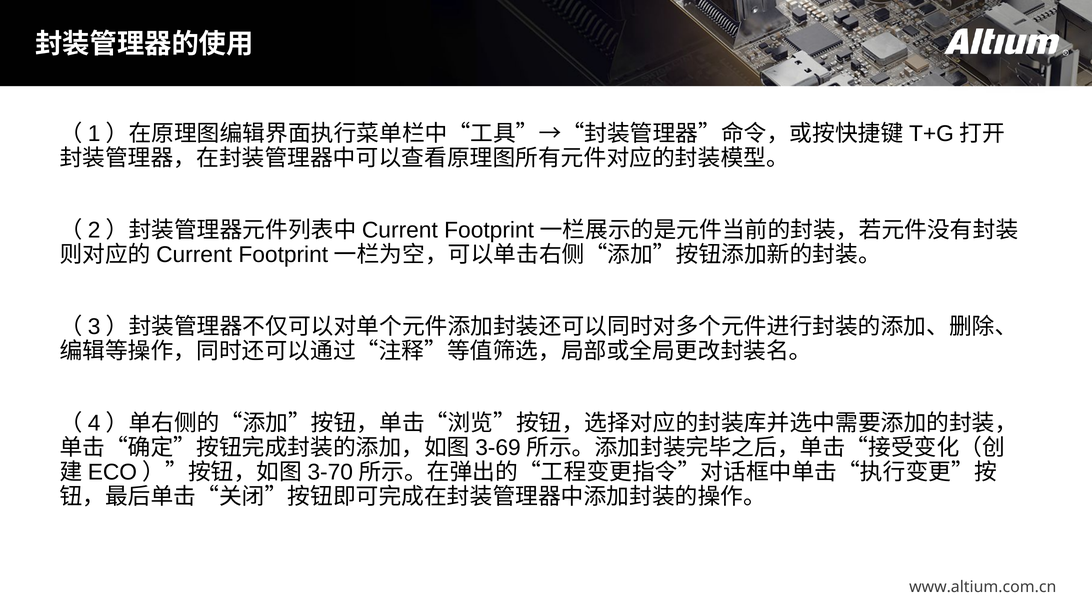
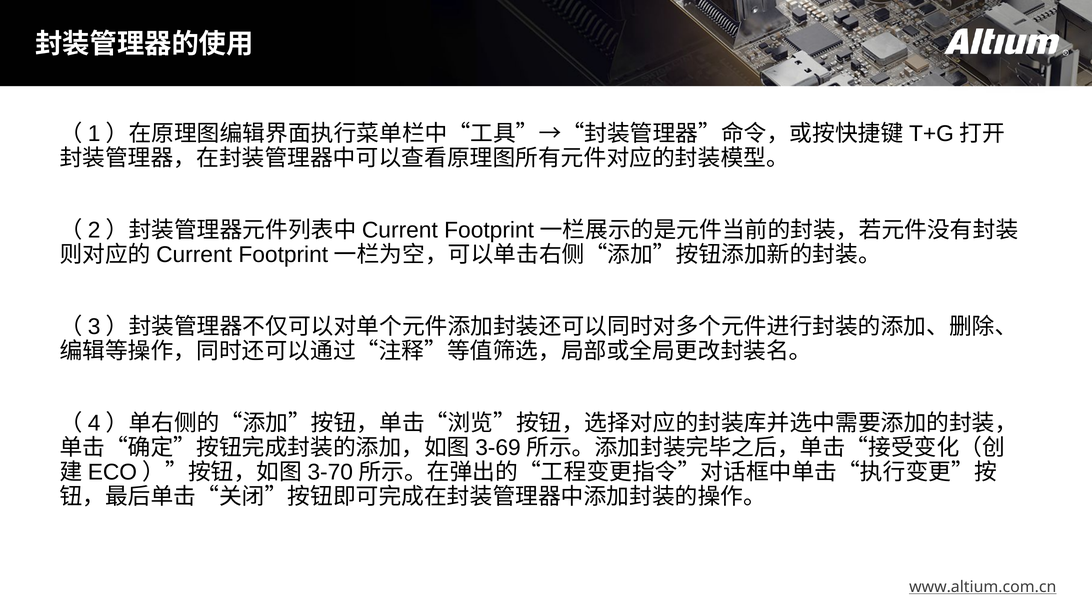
www.altium.com.cn underline: none -> present
